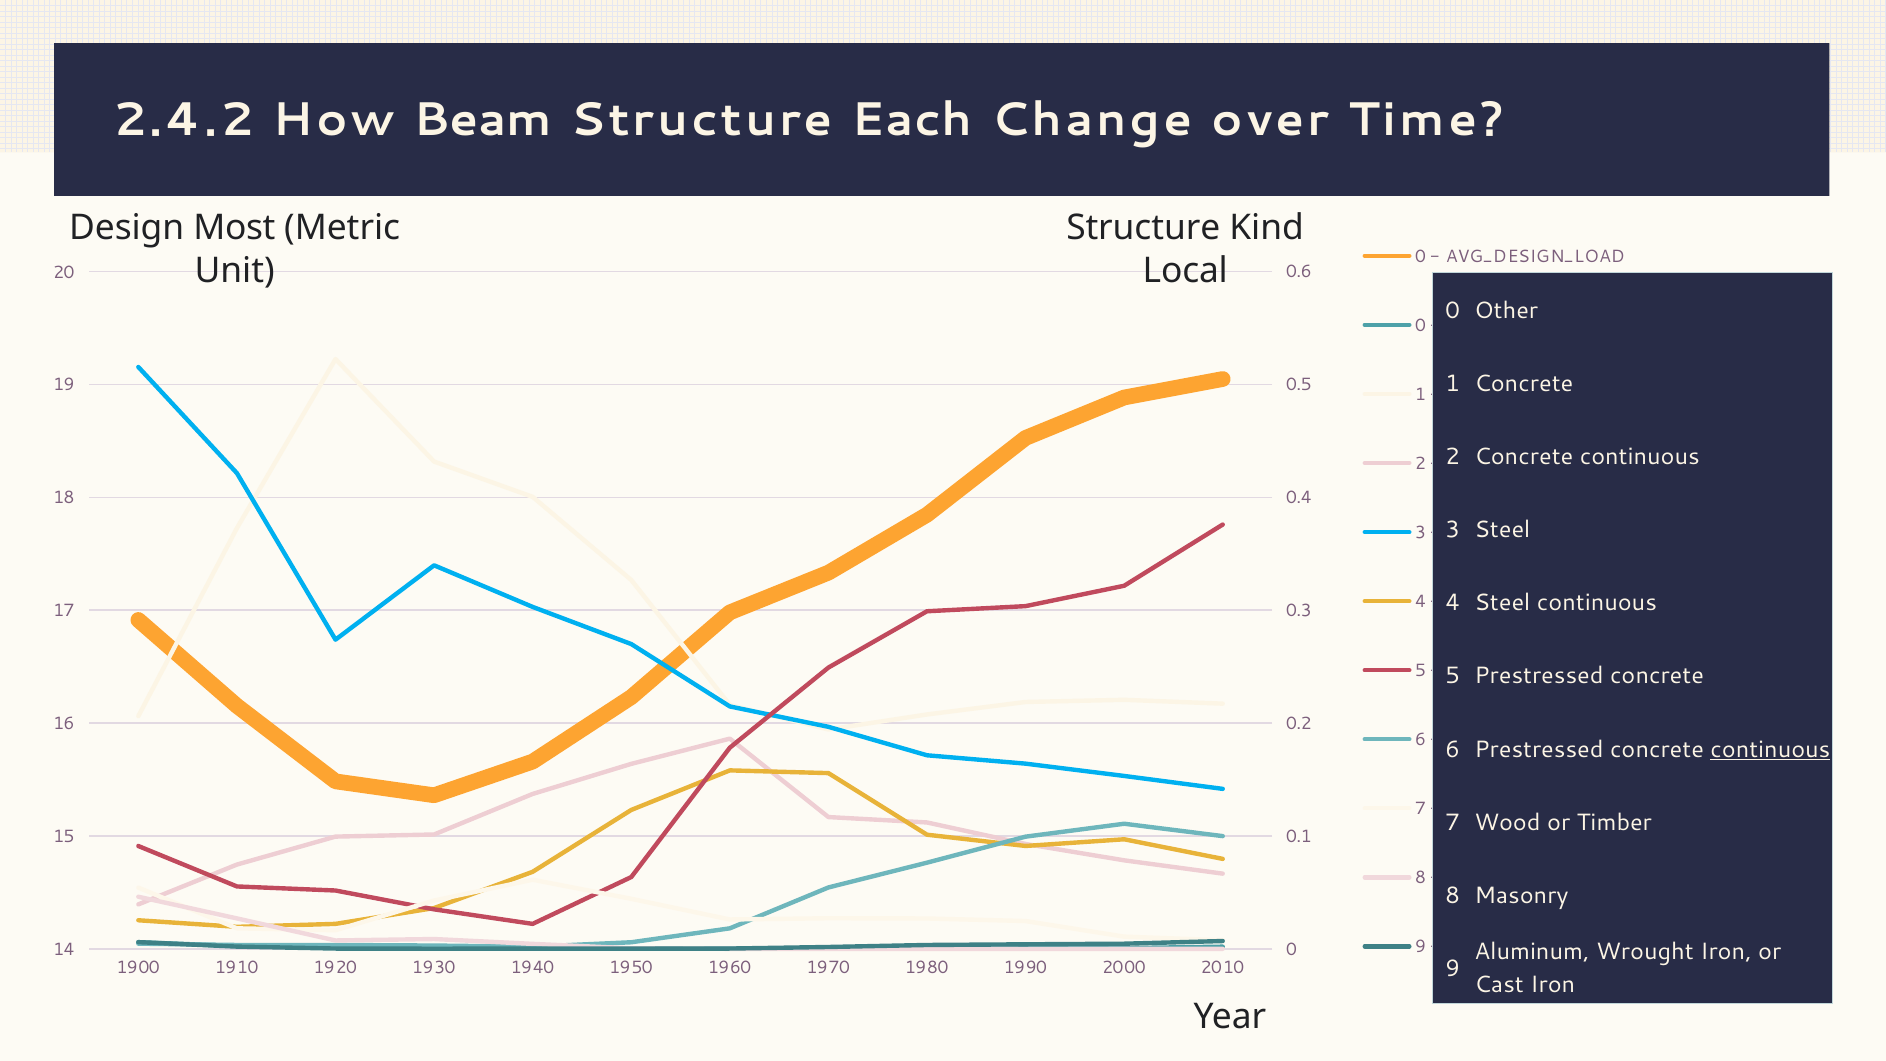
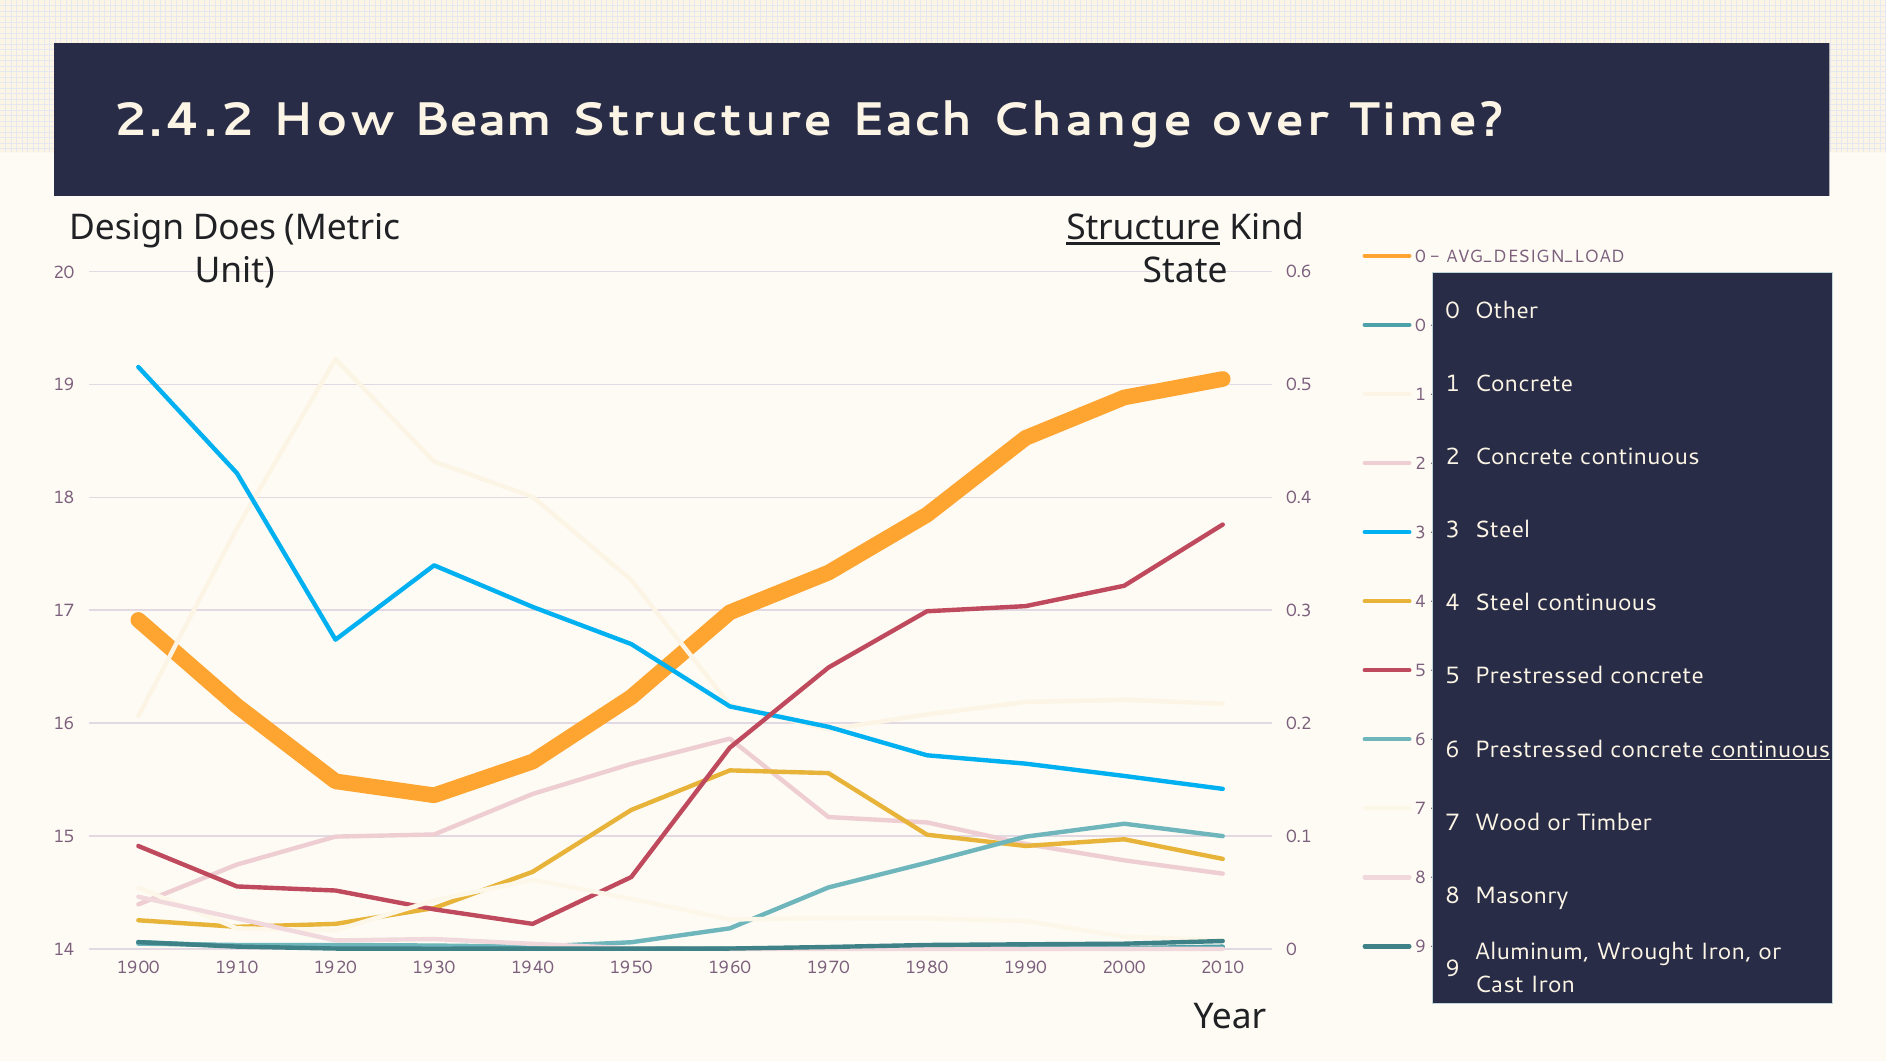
Most: Most -> Does
Structure at (1143, 228) underline: none -> present
Local: Local -> State
